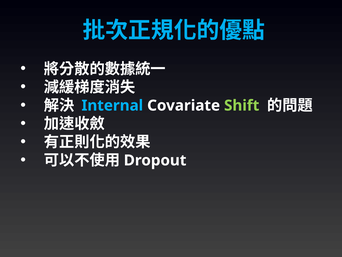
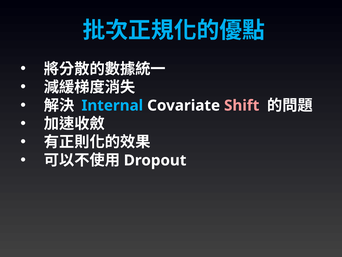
Shift colour: light green -> pink
